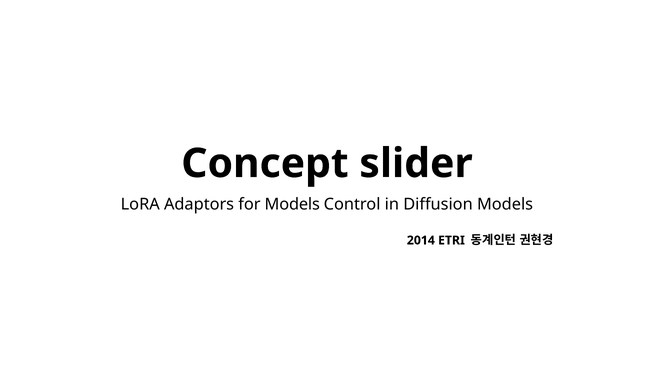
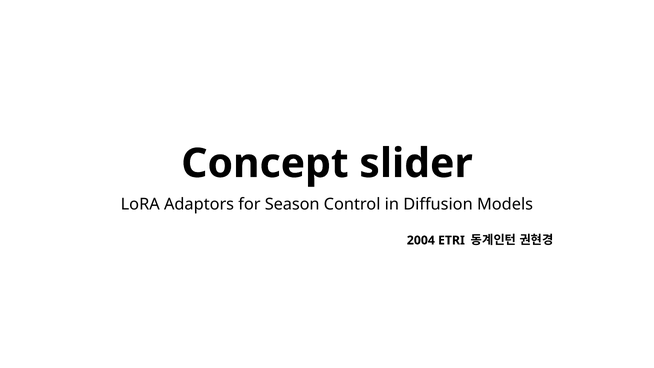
for Models: Models -> Season
2014: 2014 -> 2004
